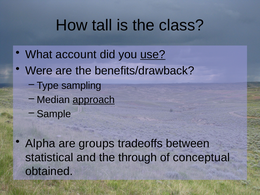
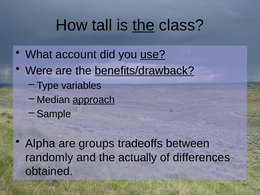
the at (144, 25) underline: none -> present
benefits/drawback underline: none -> present
sampling: sampling -> variables
statistical: statistical -> randomly
through: through -> actually
conceptual: conceptual -> differences
